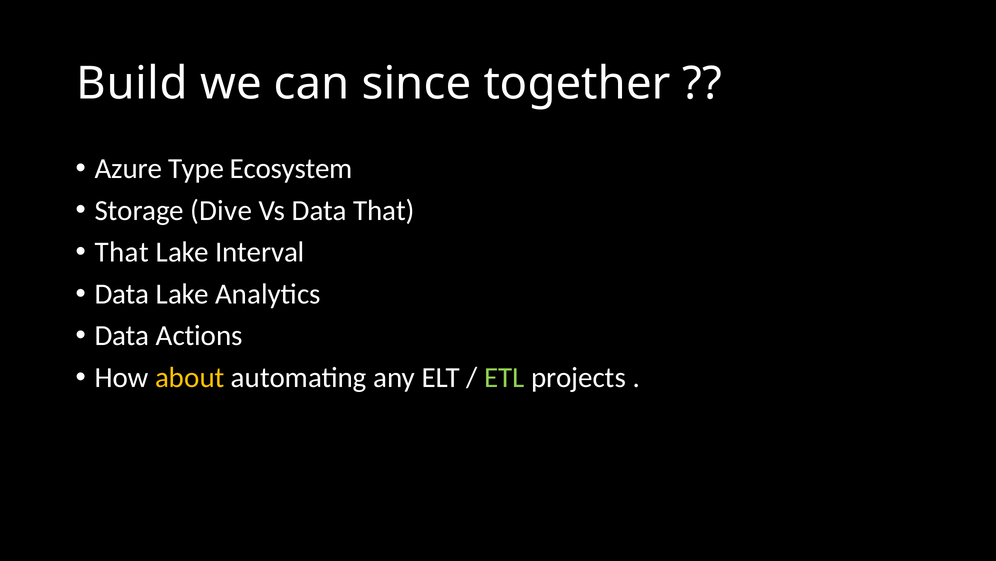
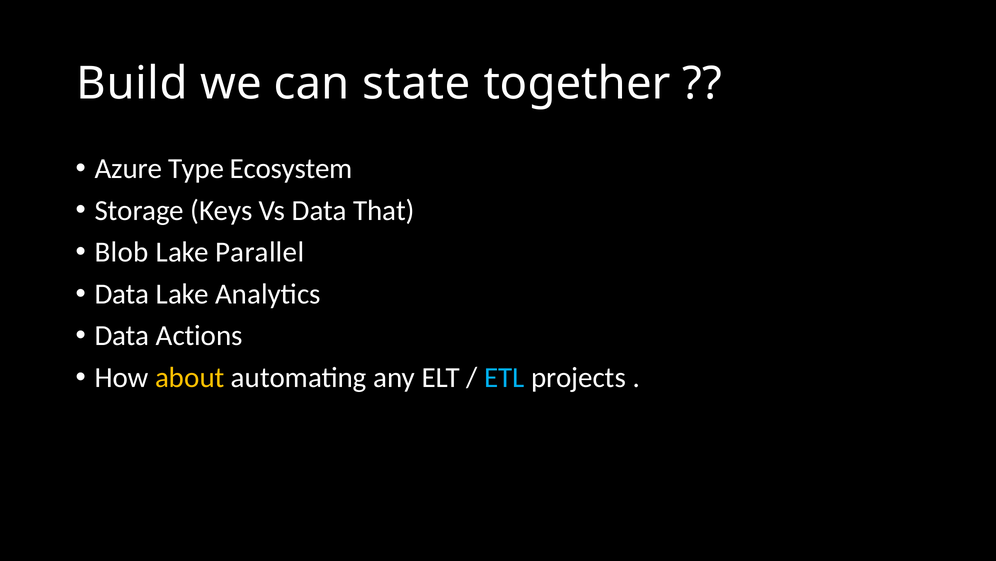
since: since -> state
Dive: Dive -> Keys
That at (122, 252): That -> Blob
Interval: Interval -> Parallel
ETL colour: light green -> light blue
